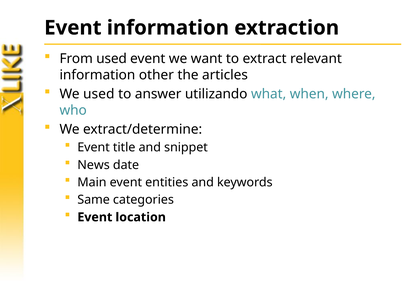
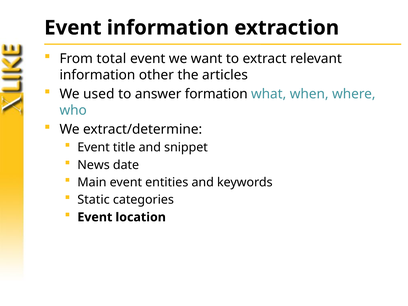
From used: used -> total
utilizando: utilizando -> formation
Same: Same -> Static
